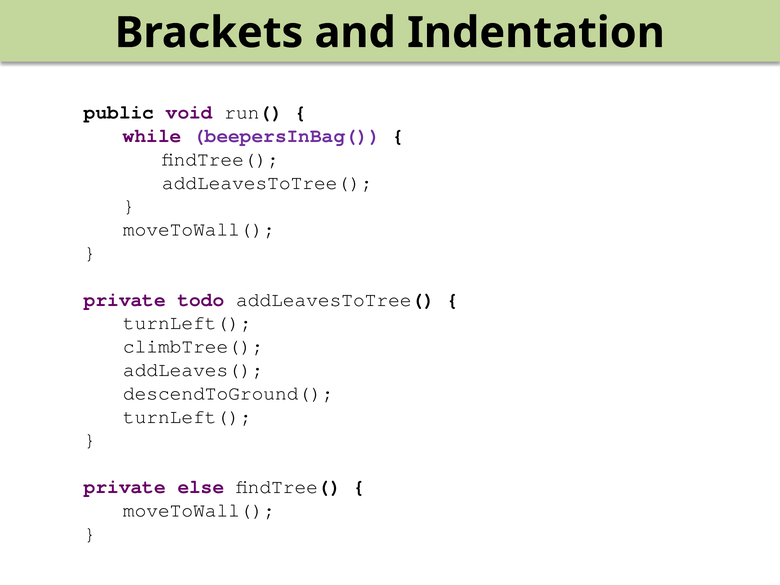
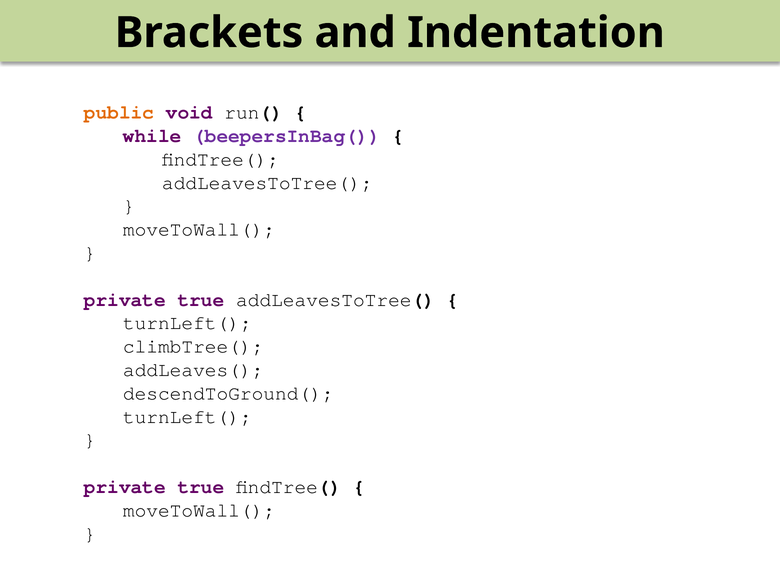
public colour: black -> orange
todo at (201, 300): todo -> true
else at (201, 487): else -> true
